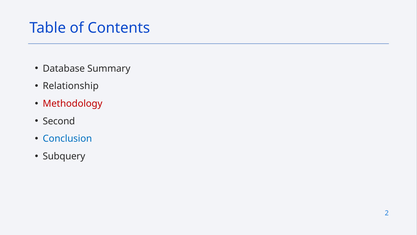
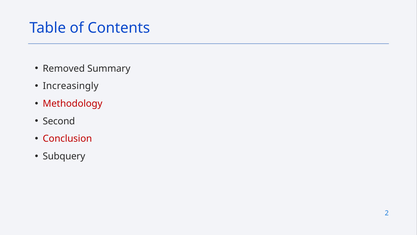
Database: Database -> Removed
Relationship: Relationship -> Increasingly
Conclusion colour: blue -> red
